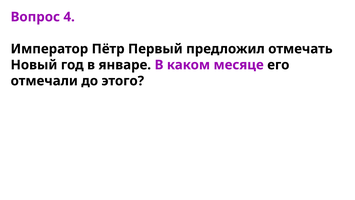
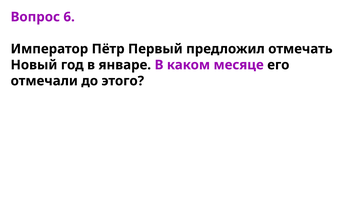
Вопрос 4: 4 -> 6
